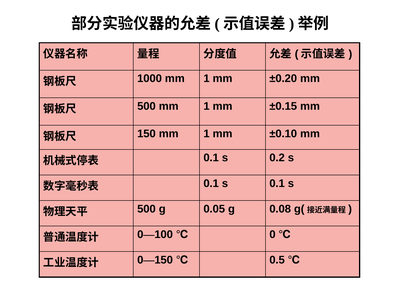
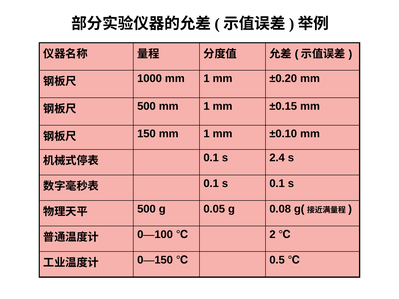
0.2: 0.2 -> 2.4
0: 0 -> 2
